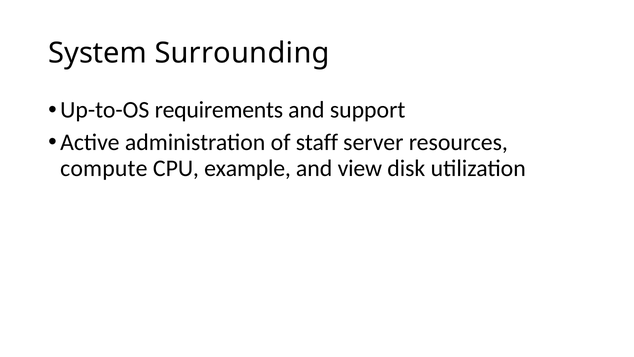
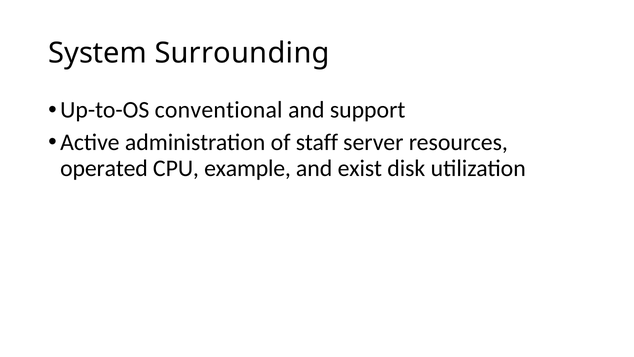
requirements: requirements -> conventional
compute: compute -> operated
view: view -> exist
